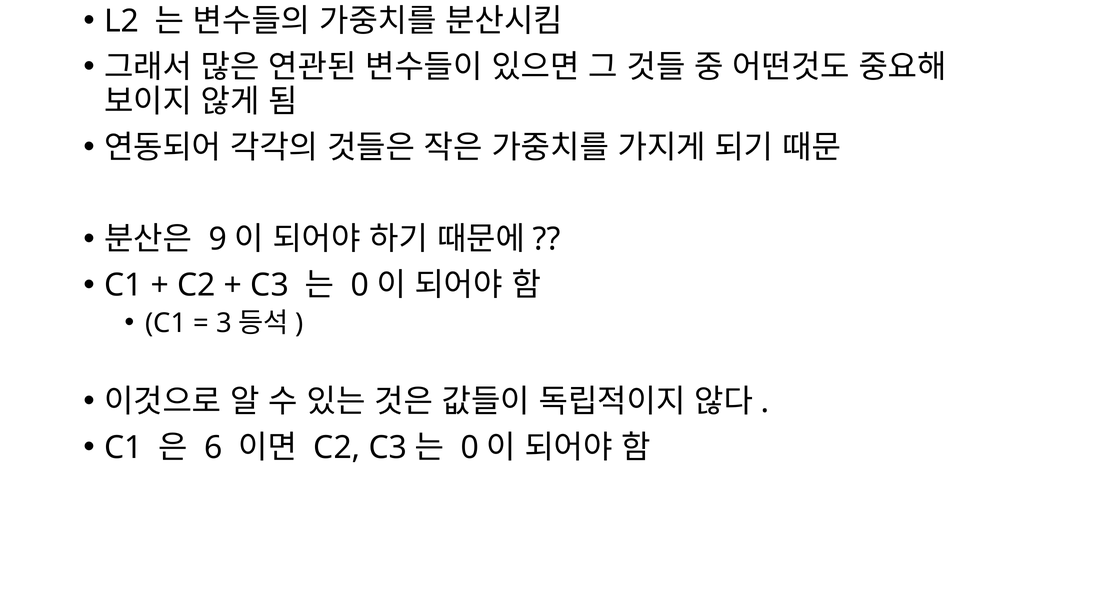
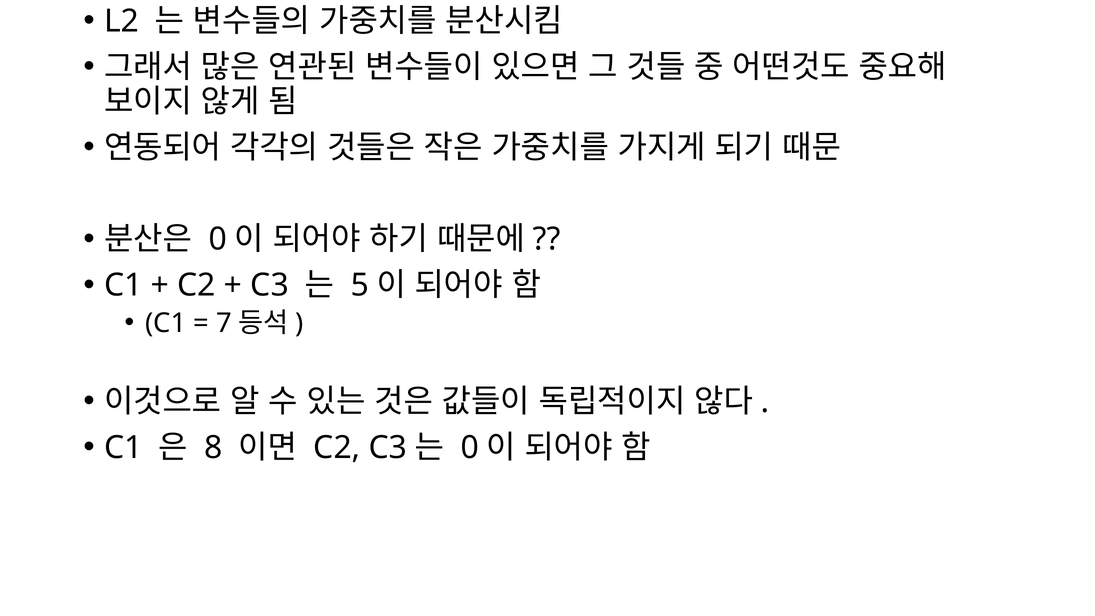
9 at (218, 239): 9 -> 0
0 at (360, 285): 0 -> 5
3: 3 -> 7
6: 6 -> 8
